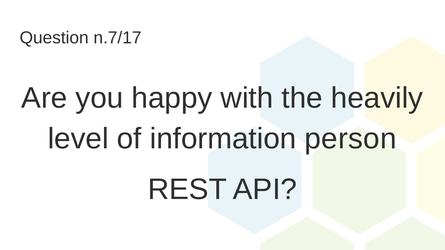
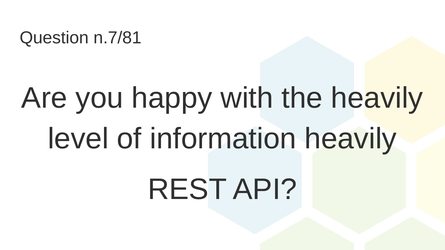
n.7/17: n.7/17 -> n.7/81
information person: person -> heavily
